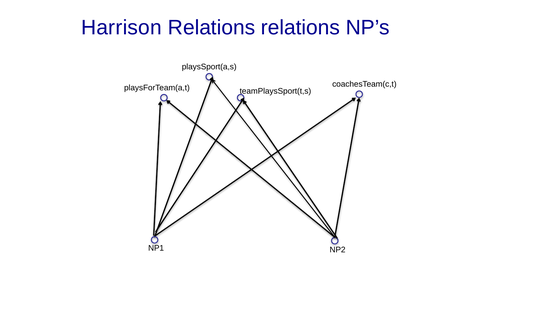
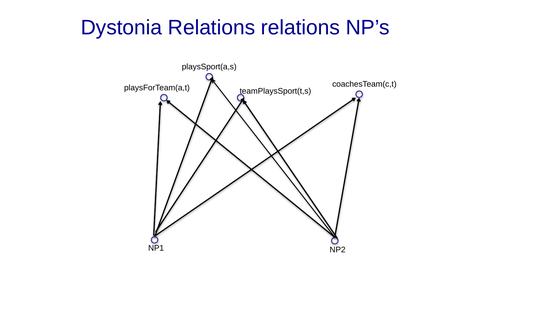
Harrison: Harrison -> Dystonia
